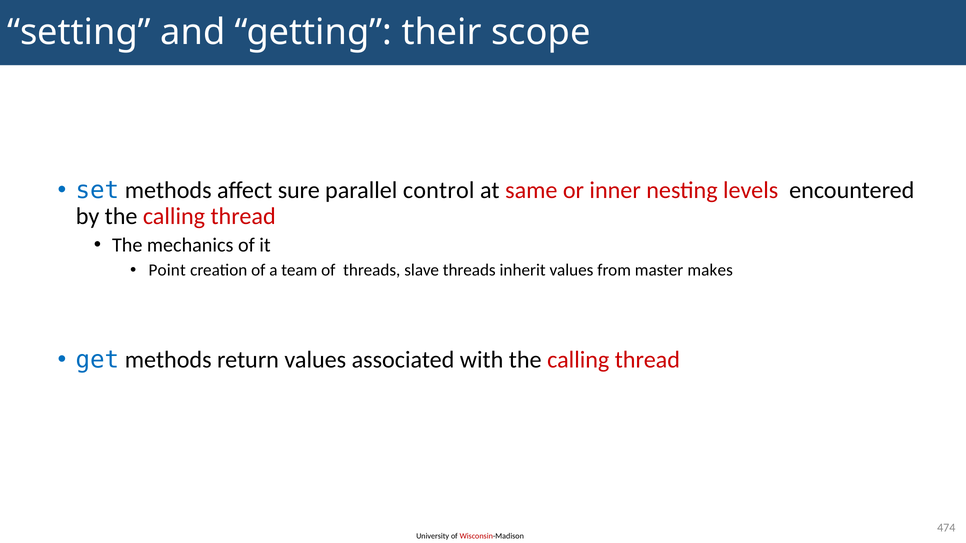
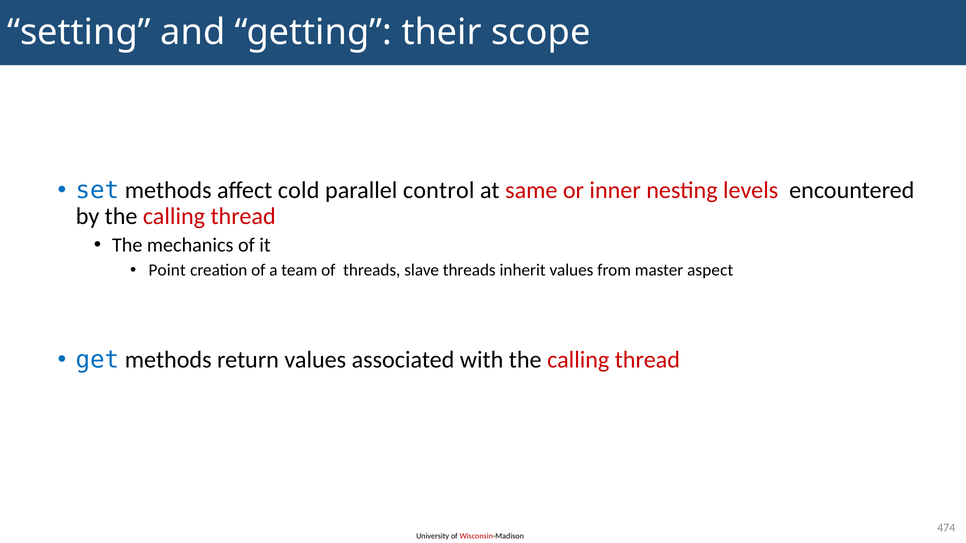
sure: sure -> cold
makes: makes -> aspect
